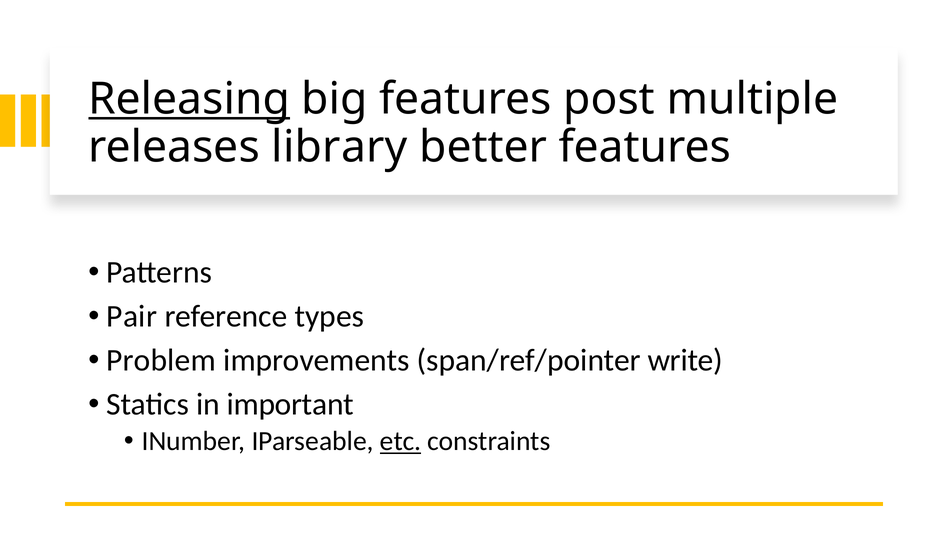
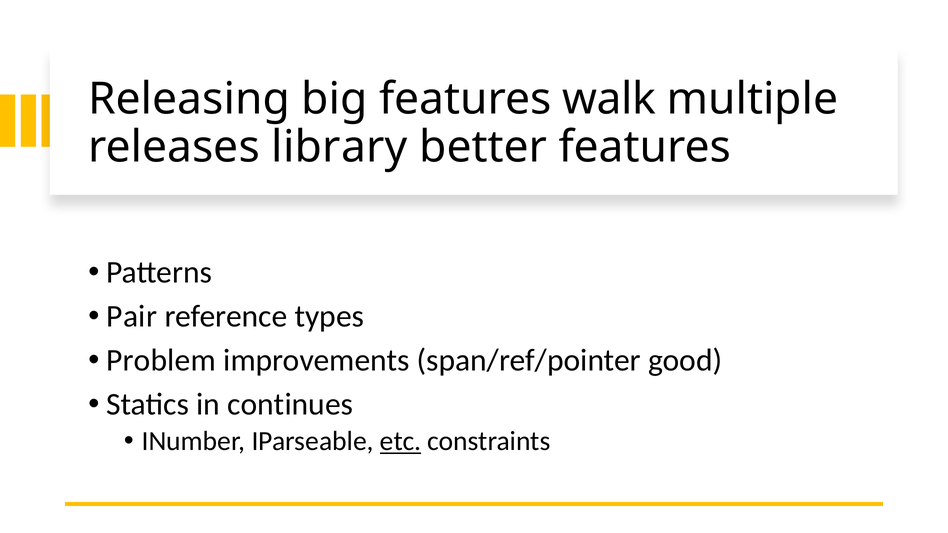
Releasing underline: present -> none
post: post -> walk
write: write -> good
important: important -> continues
